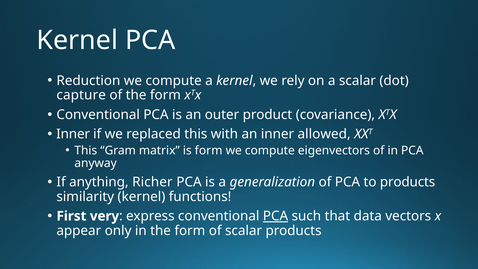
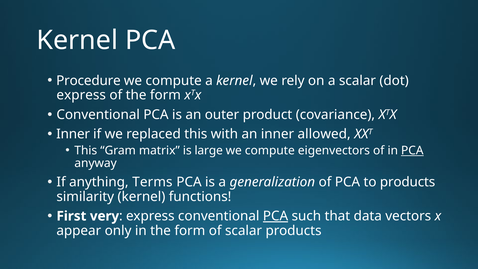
Reduction: Reduction -> Procedure
capture at (81, 95): capture -> express
is form: form -> large
PCA at (412, 150) underline: none -> present
Richer: Richer -> Terms
